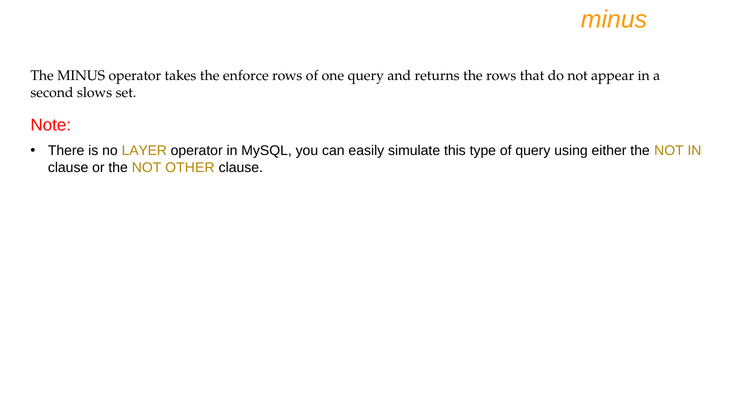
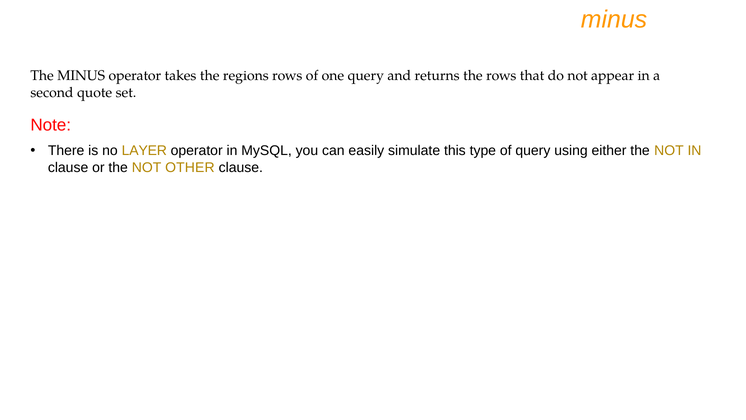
enforce: enforce -> regions
slows: slows -> quote
